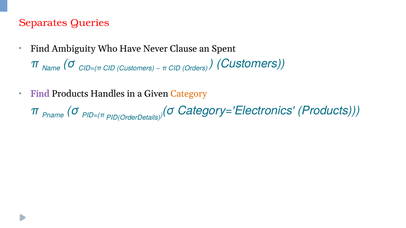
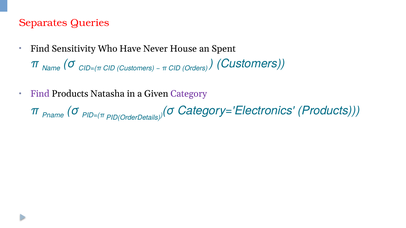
Ambiguity: Ambiguity -> Sensitivity
Clause: Clause -> House
Handles: Handles -> Natasha
Category colour: orange -> purple
